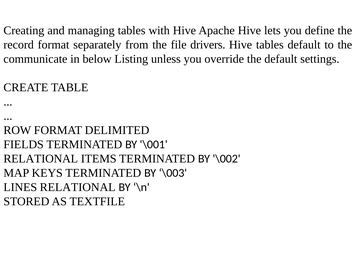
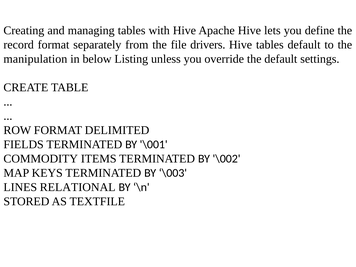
communicate: communicate -> manipulation
RELATIONAL at (41, 159): RELATIONAL -> COMMODITY
